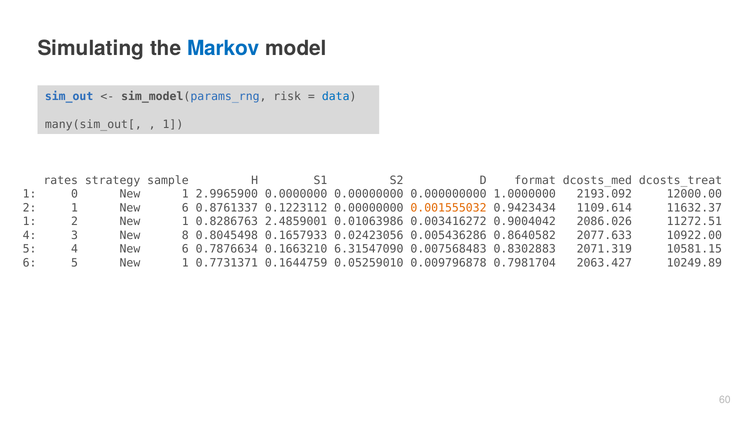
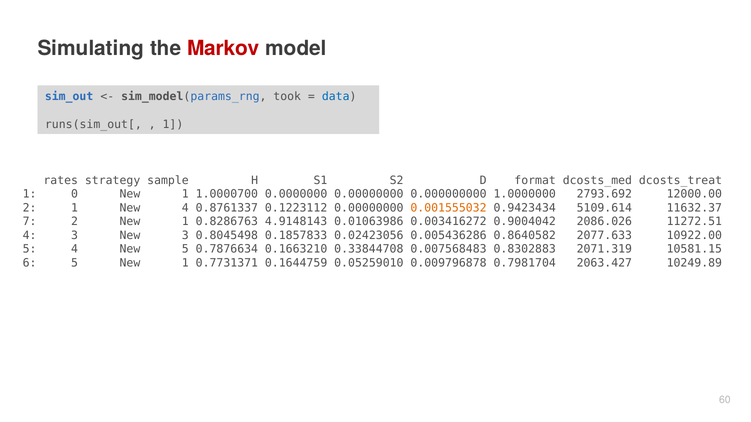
Markov colour: blue -> red
risk: risk -> took
many(sim_out[: many(sim_out[ -> runs(sim_out[
2.9965900: 2.9965900 -> 1.0000700
2193.092: 2193.092 -> 2793.692
1 New 6: 6 -> 4
1109.614: 1109.614 -> 5109.614
1 at (30, 222): 1 -> 7
2.4859001: 2.4859001 -> 4.9148143
New 8: 8 -> 3
0.1657933: 0.1657933 -> 0.1857833
4 New 6: 6 -> 5
6.31547090: 6.31547090 -> 0.33844708
